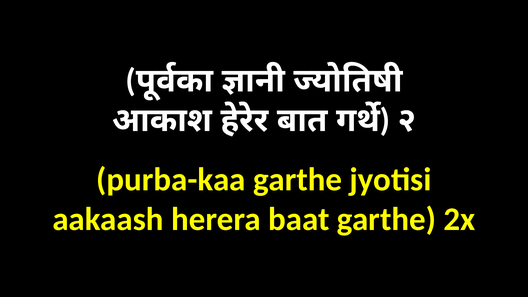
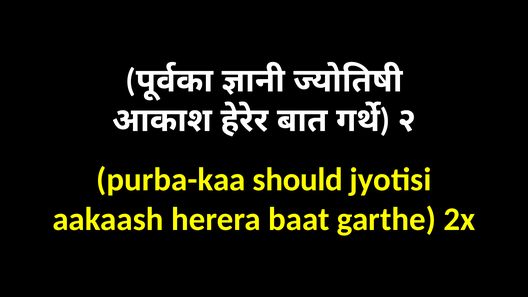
purba-kaa garthe: garthe -> should
